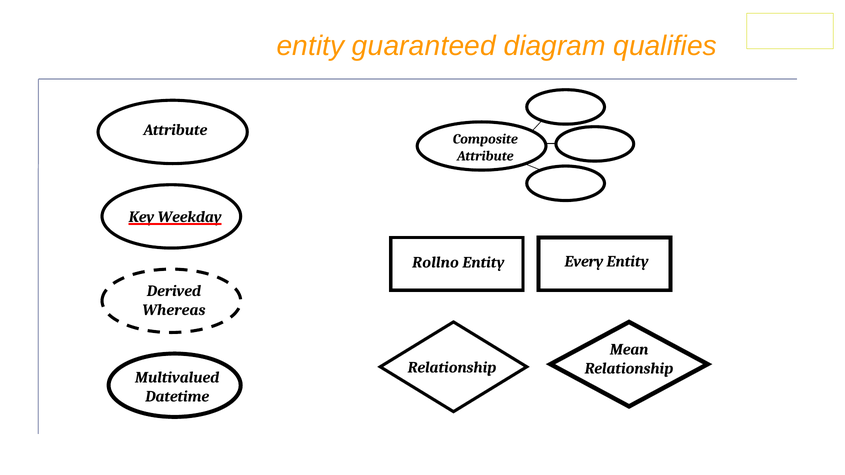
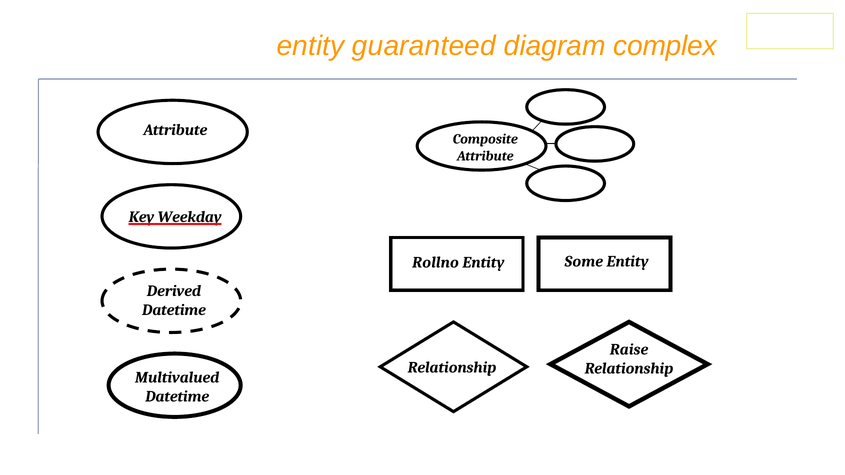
qualifies: qualifies -> complex
Every: Every -> Some
Whereas at (174, 310): Whereas -> Datetime
Mean: Mean -> Raise
